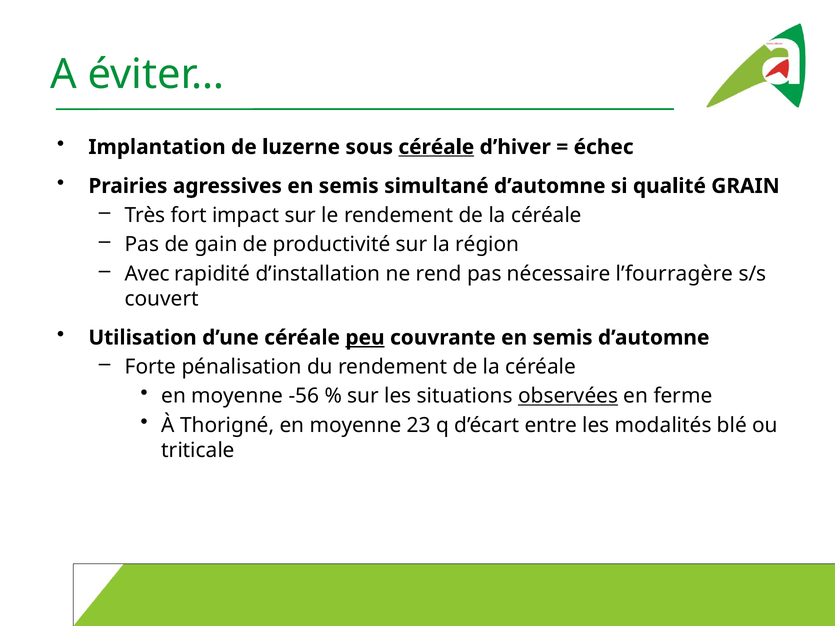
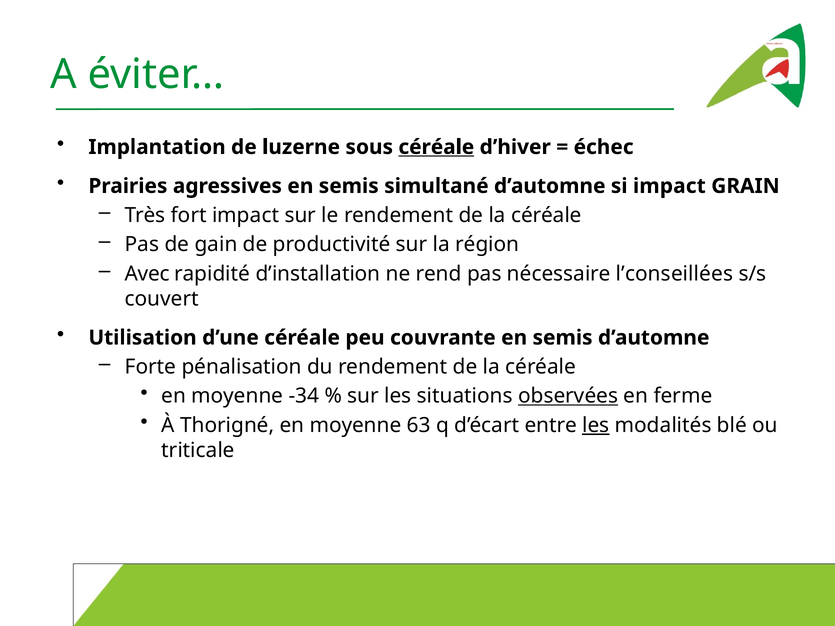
si qualité: qualité -> impact
l’fourragère: l’fourragère -> l’conseillées
peu underline: present -> none
-56: -56 -> -34
23: 23 -> 63
les at (596, 425) underline: none -> present
